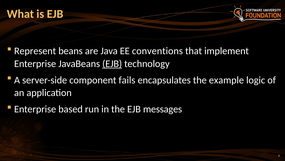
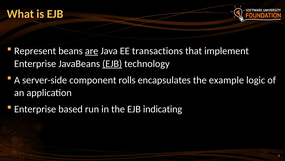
are underline: none -> present
conventions: conventions -> transactions
fails: fails -> rolls
messages: messages -> indicating
